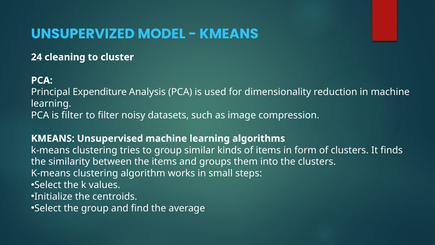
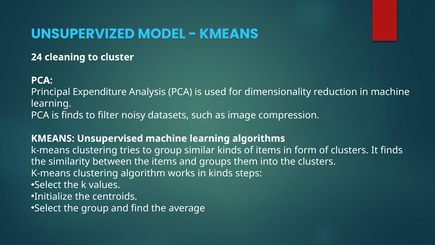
is filter: filter -> finds
in small: small -> kinds
